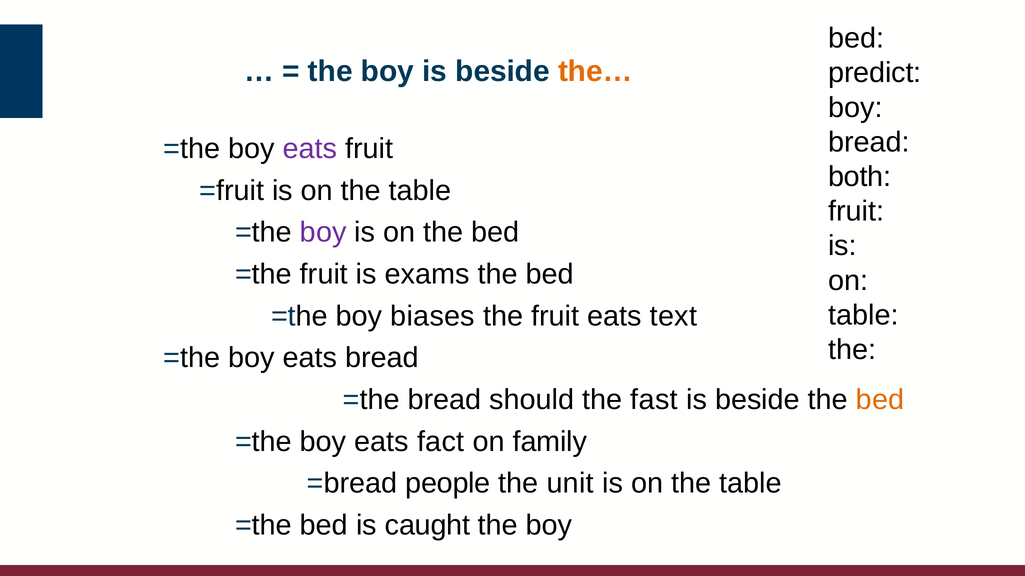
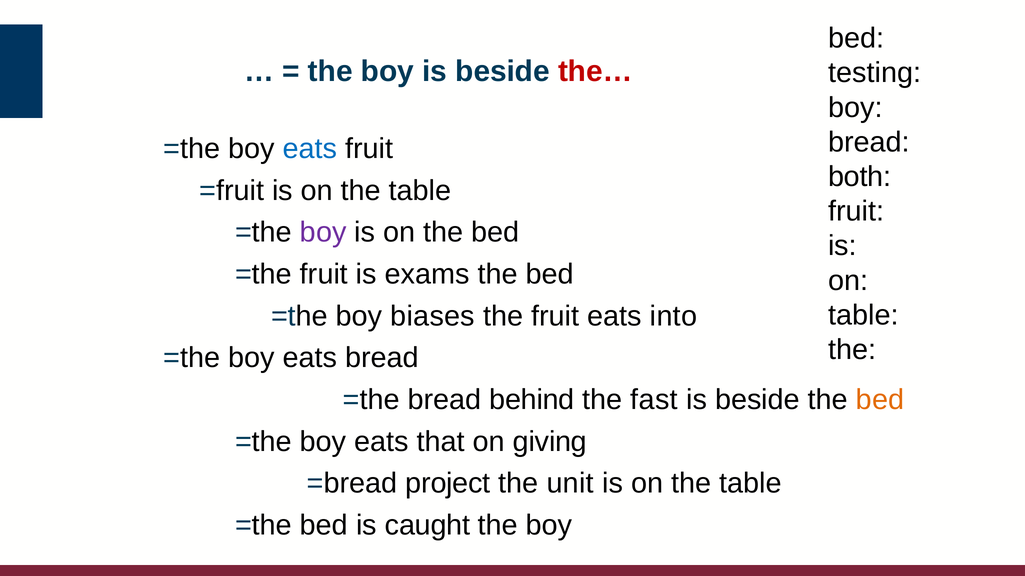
the… colour: orange -> red
predict: predict -> testing
eats at (310, 149) colour: purple -> blue
text: text -> into
should: should -> behind
fact: fact -> that
family: family -> giving
people: people -> project
